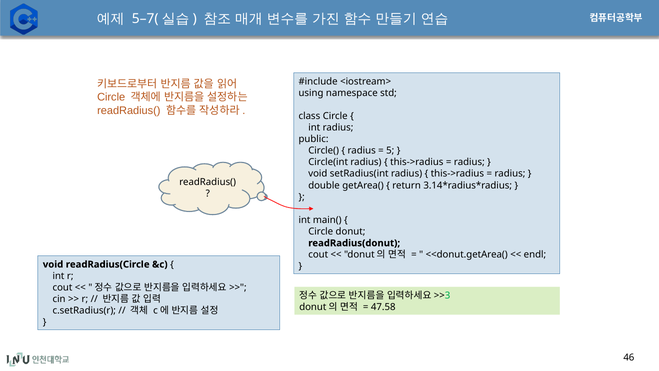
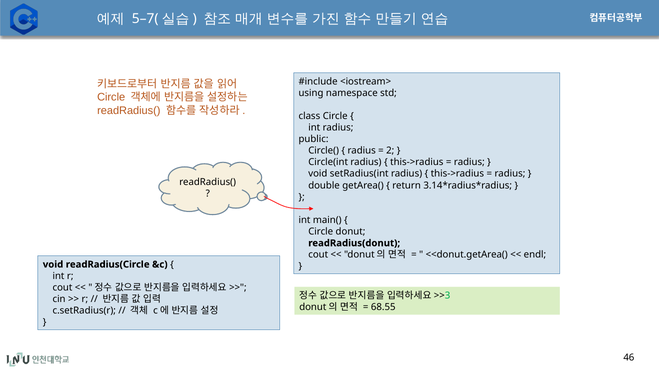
5: 5 -> 2
47.58: 47.58 -> 68.55
